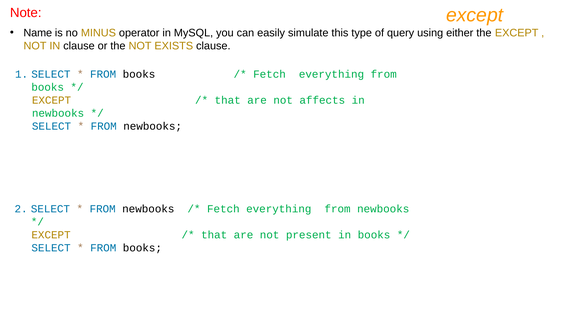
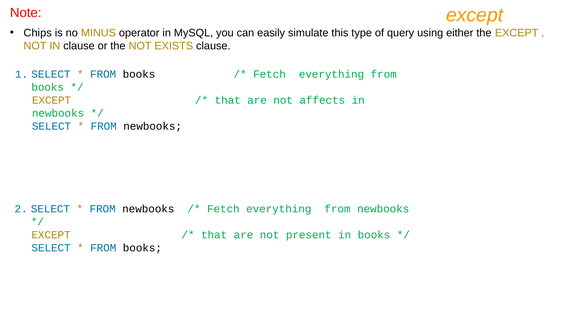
Name: Name -> Chips
